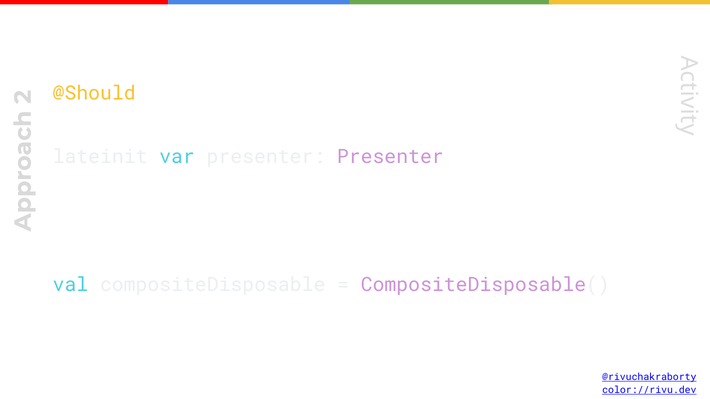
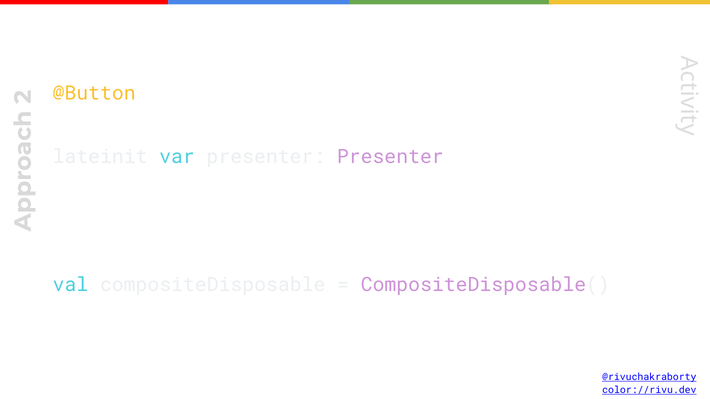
@Should: @Should -> @Button
